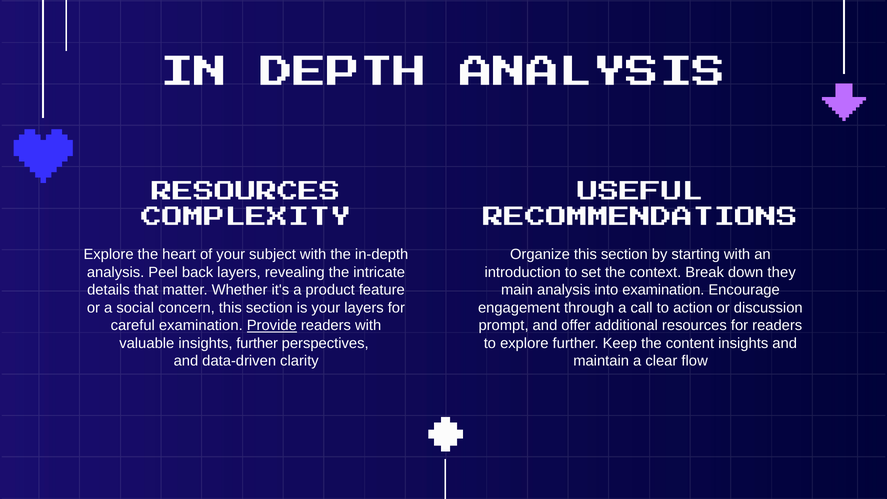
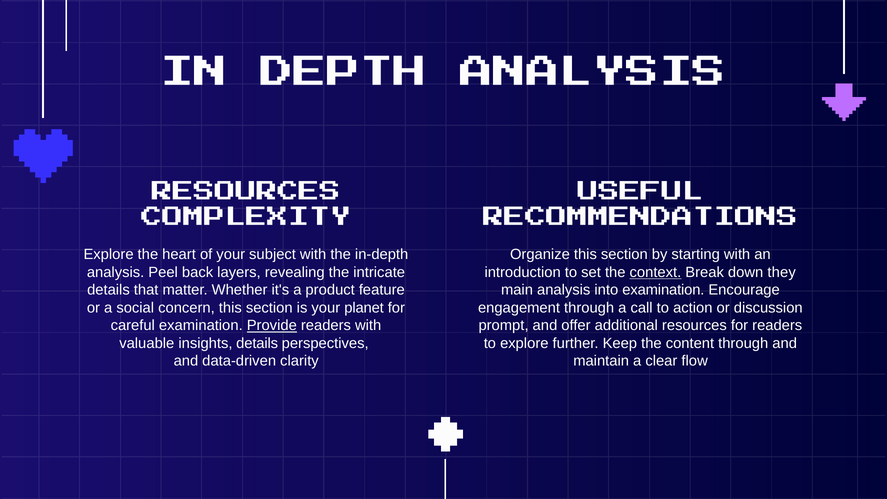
context underline: none -> present
your layers: layers -> planet
insights further: further -> details
content insights: insights -> through
